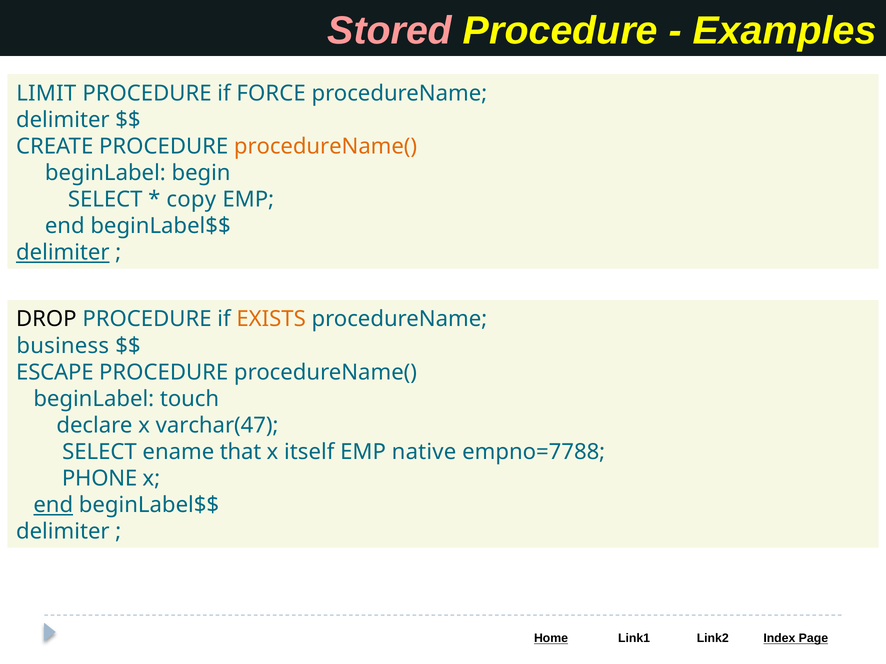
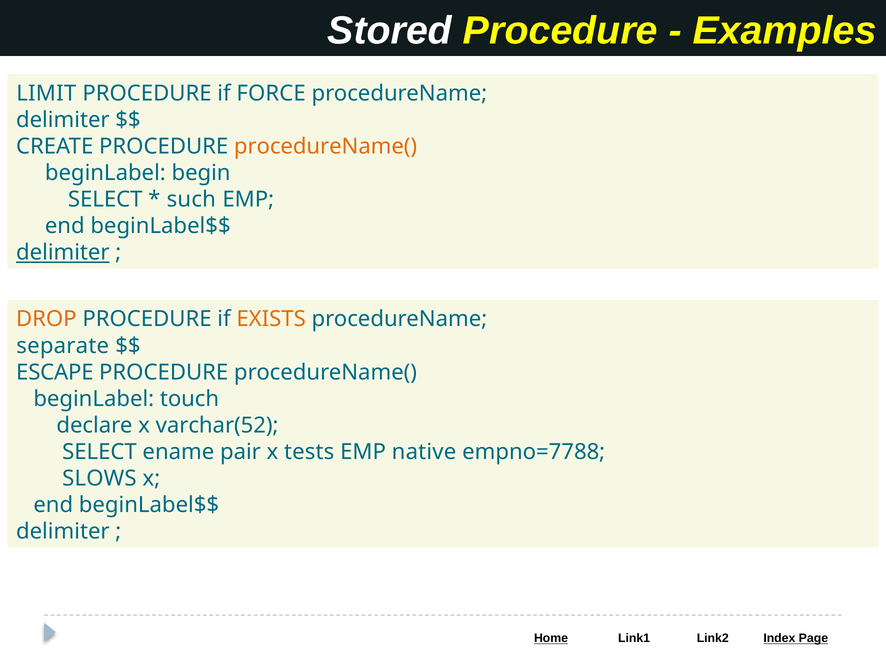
Stored colour: pink -> white
copy: copy -> such
DROP colour: black -> orange
business: business -> separate
varchar(47: varchar(47 -> varchar(52
that: that -> pair
itself: itself -> tests
PHONE: PHONE -> SLOWS
end at (53, 505) underline: present -> none
